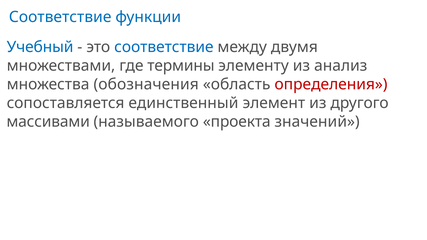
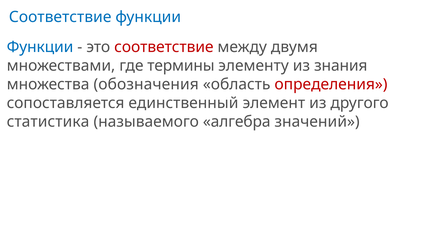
Учебный at (40, 47): Учебный -> Функции
соответствие at (164, 47) colour: blue -> red
анализ: анализ -> знания
массивами: массивами -> статистика
проекта: проекта -> алгебра
